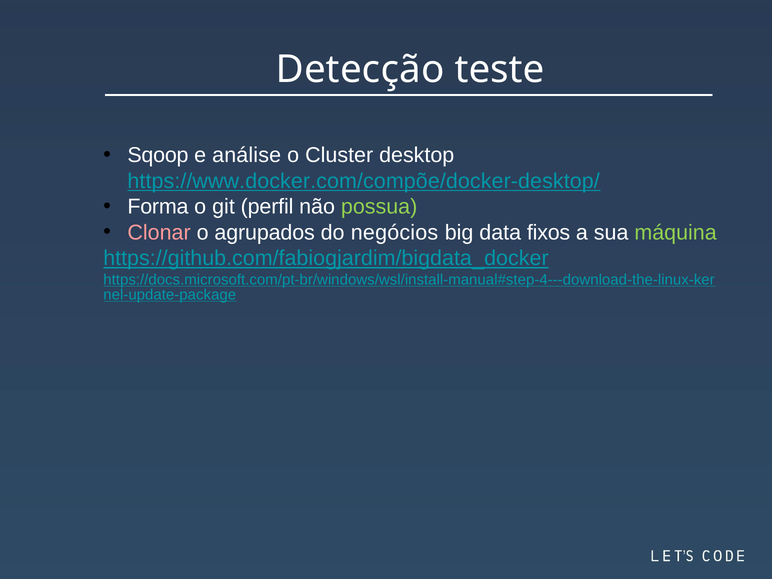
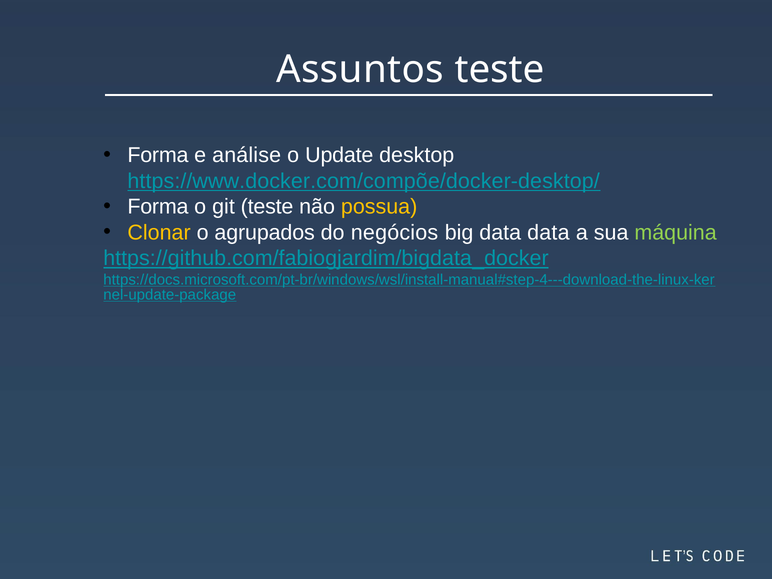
Detecção: Detecção -> Assuntos
Sqoop at (158, 155): Sqoop -> Forma
Cluster: Cluster -> Update
git perfil: perfil -> teste
possua colour: light green -> yellow
Clonar colour: pink -> yellow
data fixos: fixos -> data
